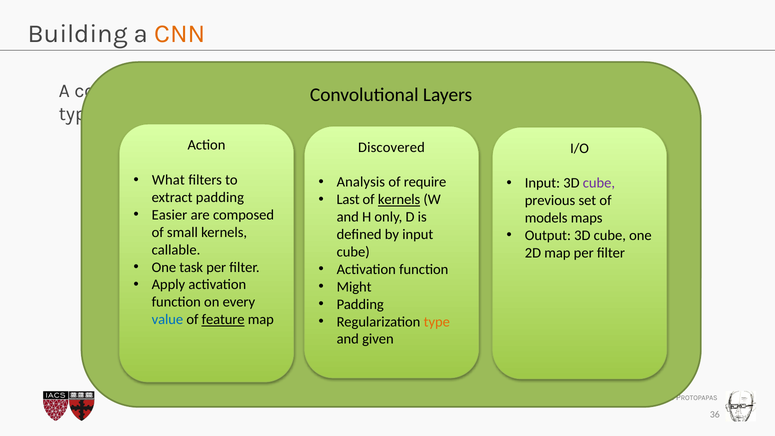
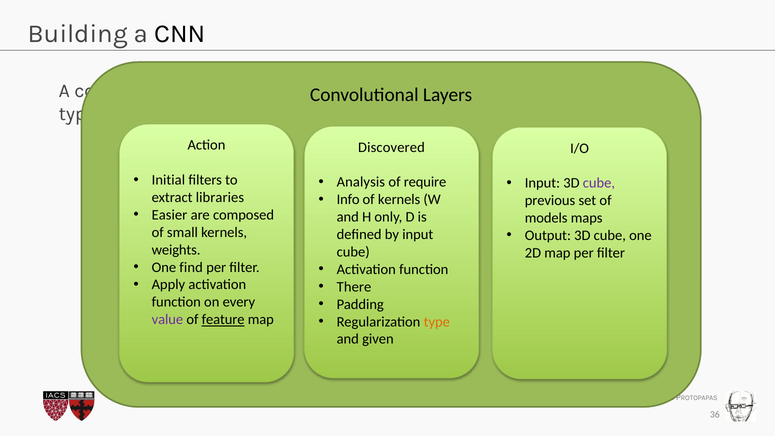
CNN colour: orange -> black
What: What -> Initial
extract padding: padding -> libraries
Last: Last -> Info
kernels at (399, 200) underline: present -> none
callable: callable -> weights
task: task -> find
Might: Might -> There
value colour: blue -> purple
